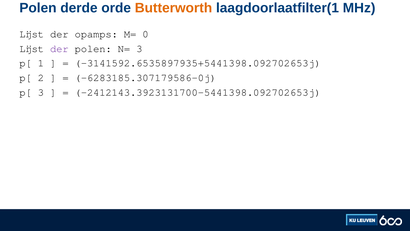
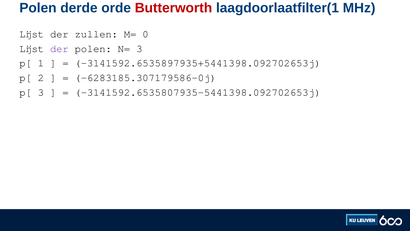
Butterworth colour: orange -> red
opamps: opamps -> zullen
-2412143.3923131700-5441398.092702653j: -2412143.3923131700-5441398.092702653j -> -3141592.6535807935-5441398.092702653j
